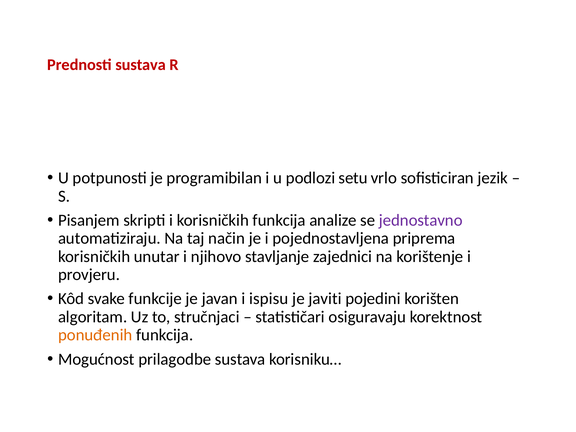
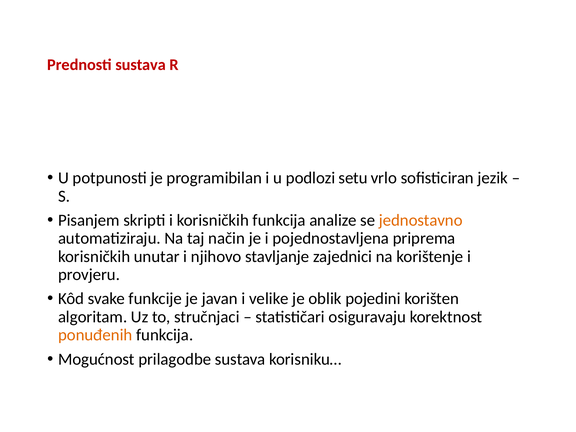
jednostavno colour: purple -> orange
ispisu: ispisu -> velike
javiti: javiti -> oblik
